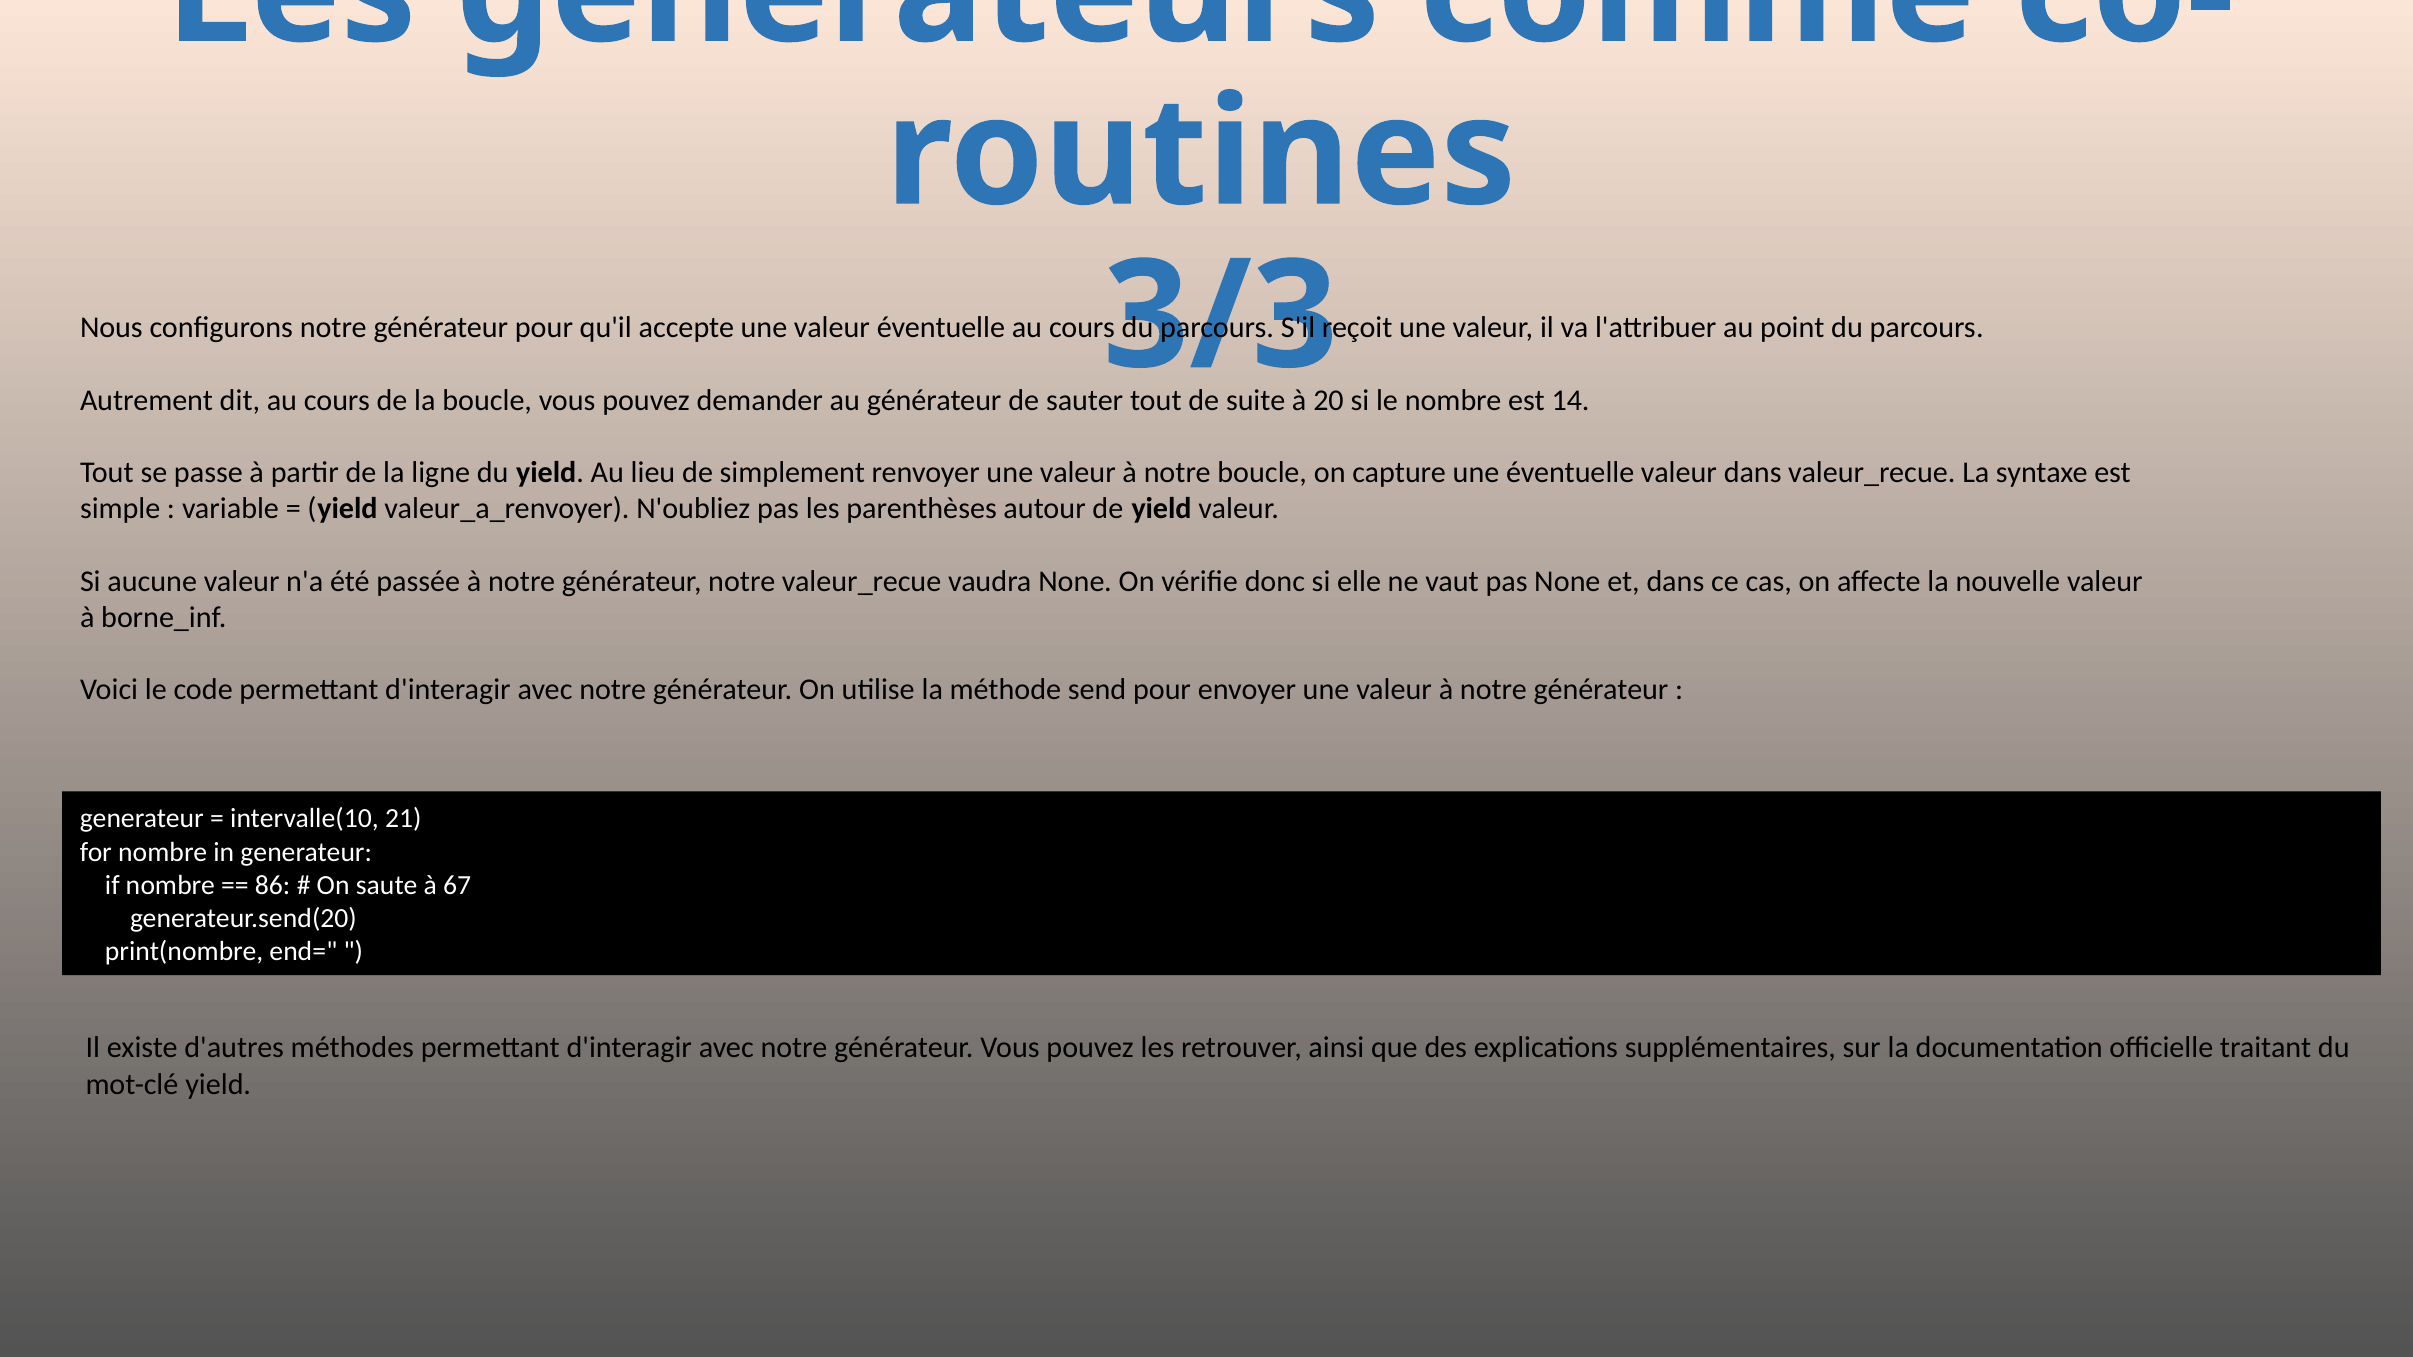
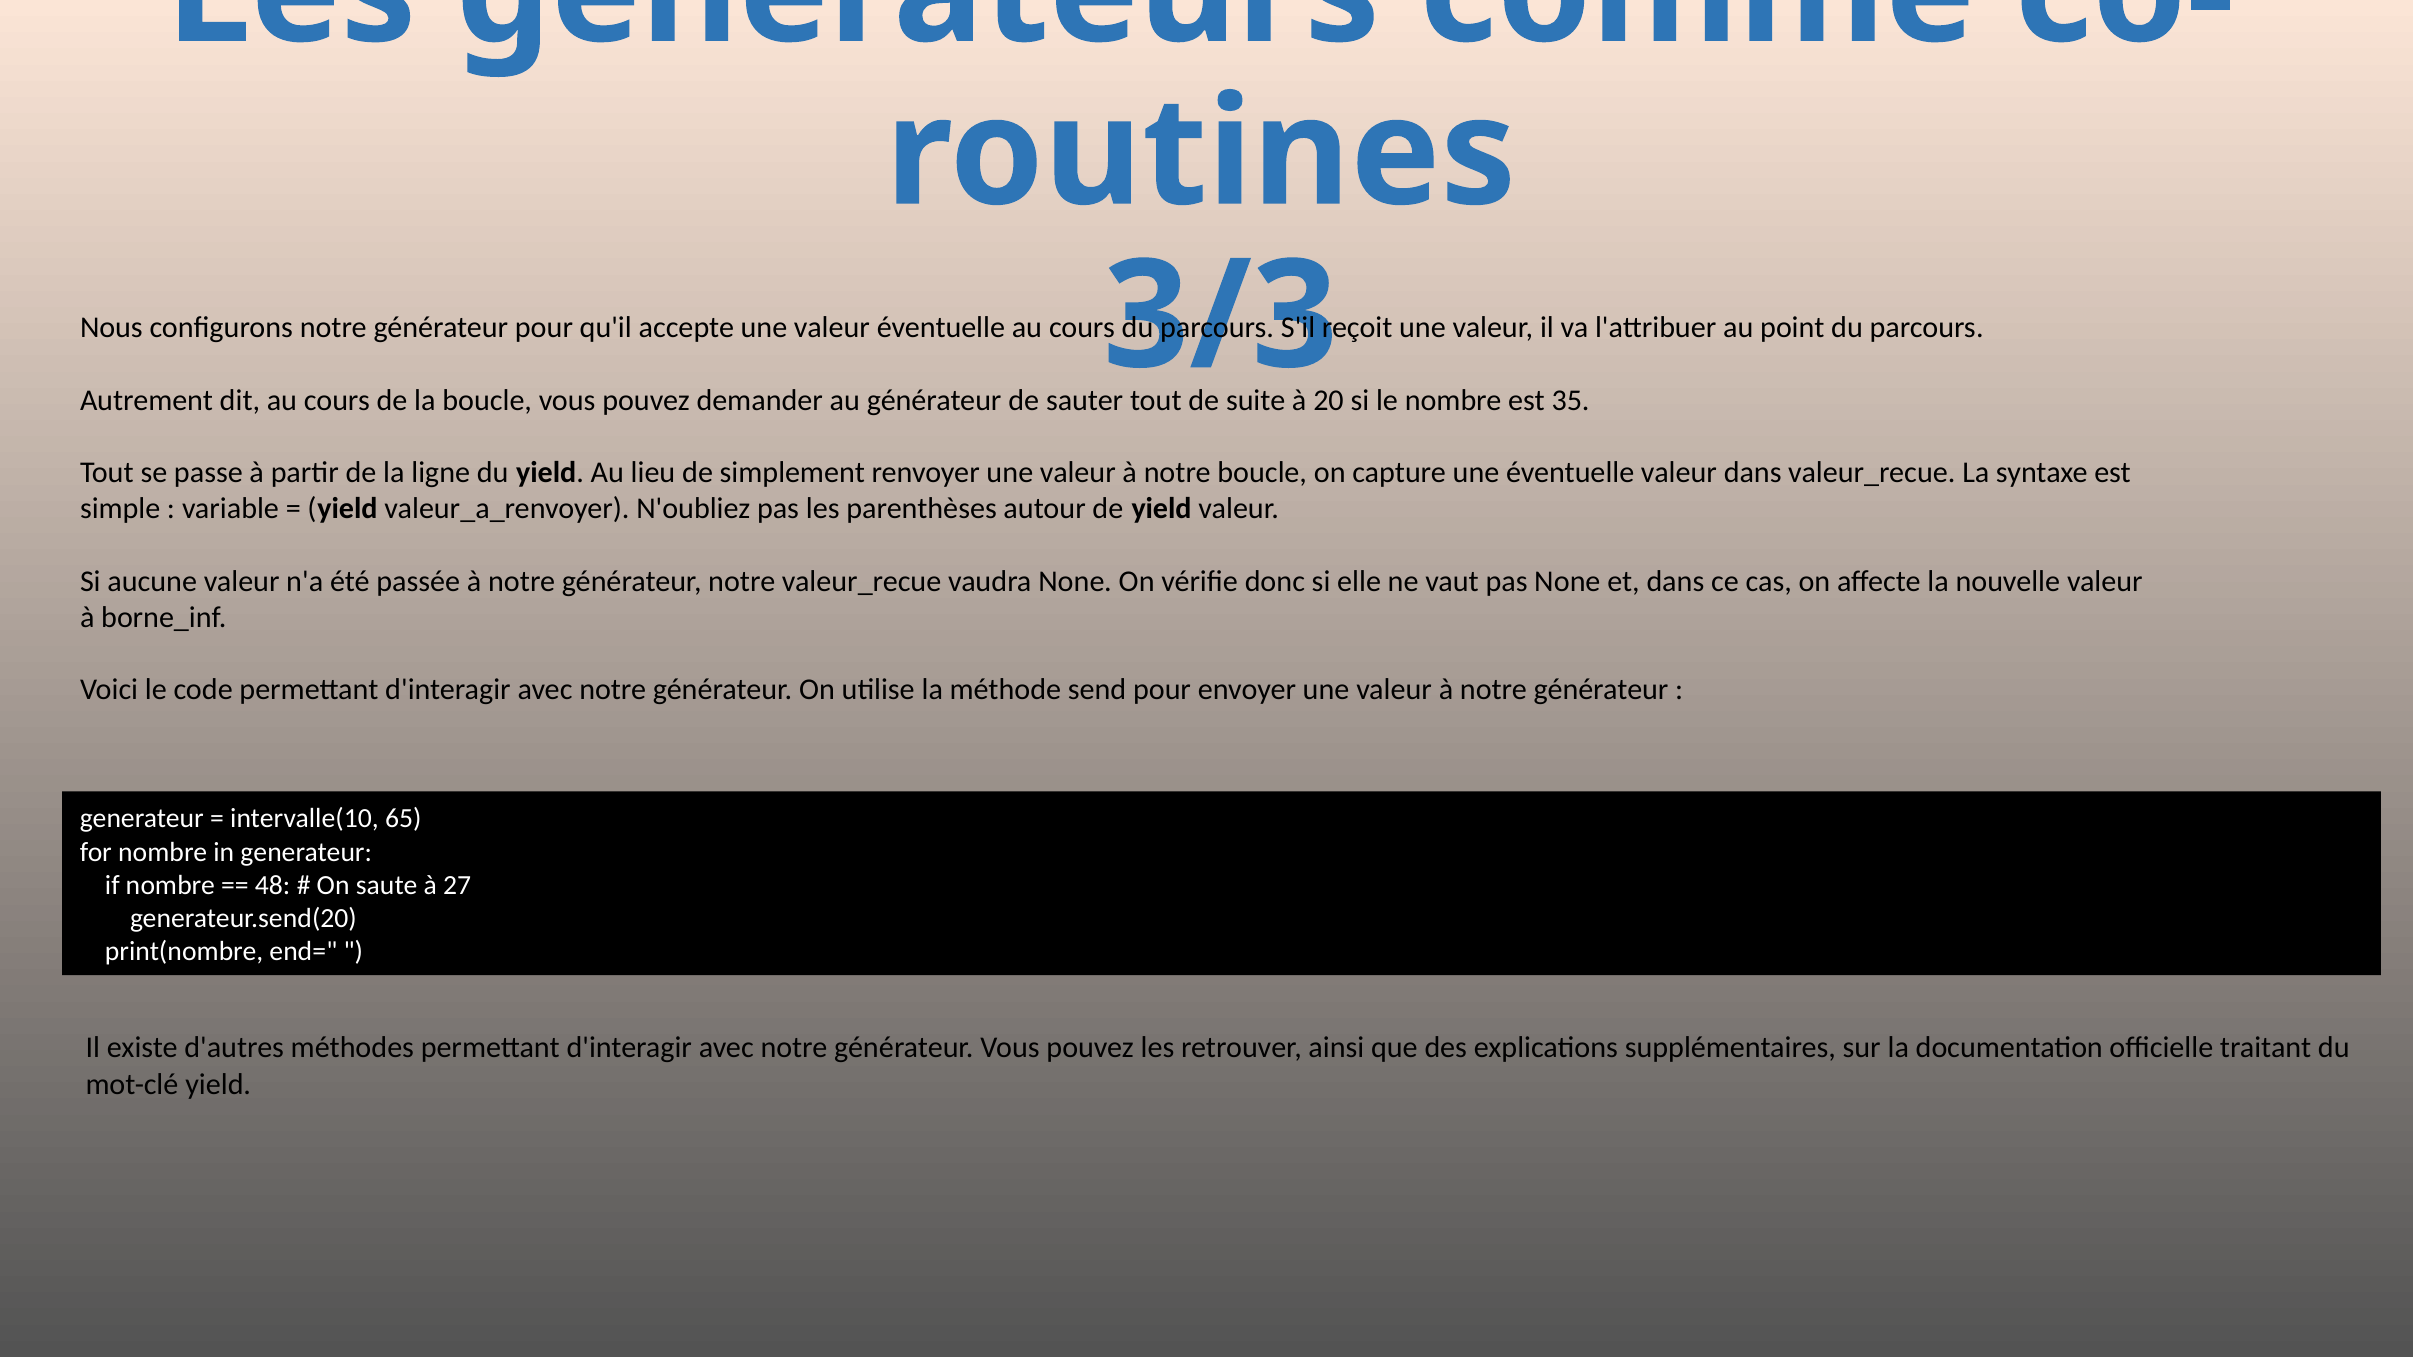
14: 14 -> 35
21: 21 -> 65
86: 86 -> 48
67: 67 -> 27
